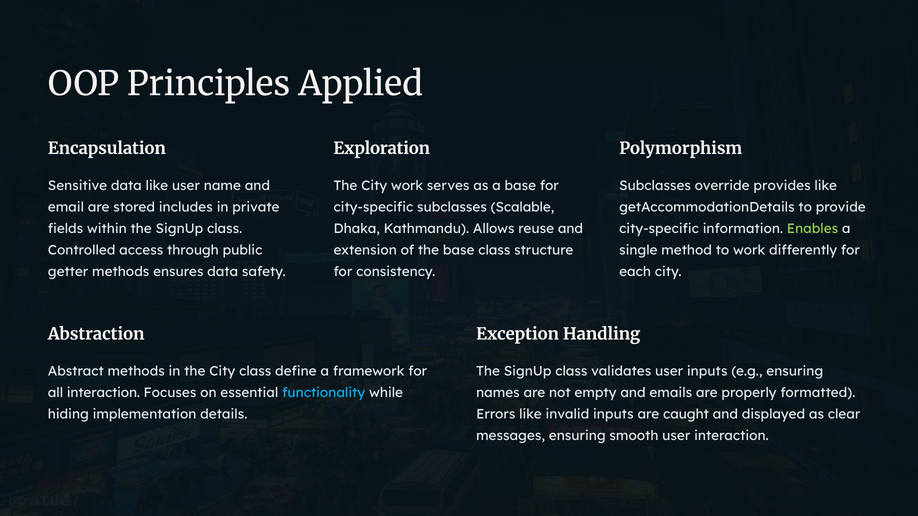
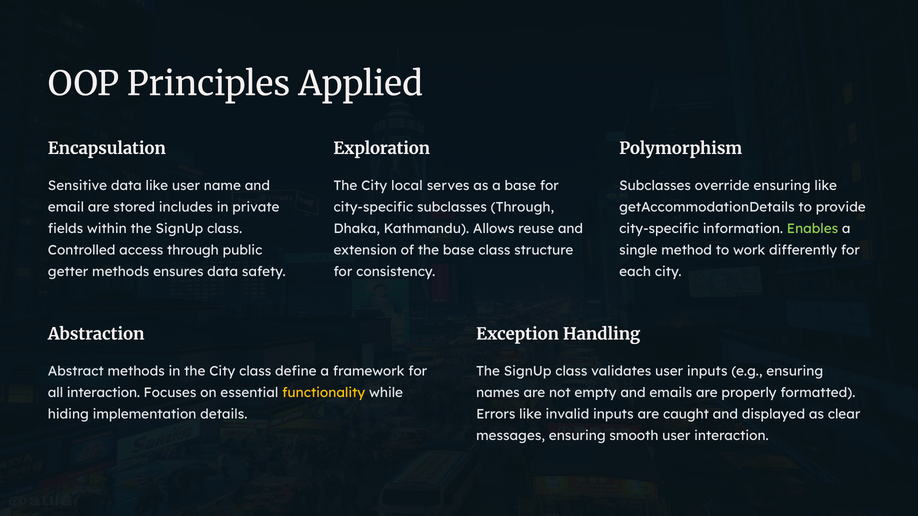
City work: work -> local
override provides: provides -> ensuring
subclasses Scalable: Scalable -> Through
functionality colour: light blue -> yellow
